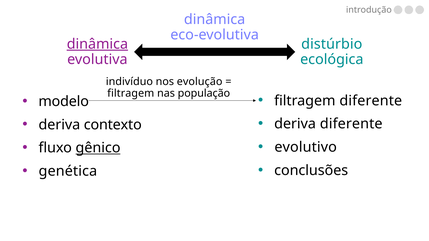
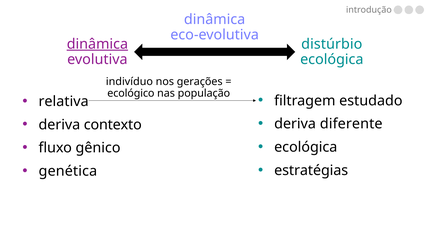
evolução: evolução -> gerações
filtragem at (131, 93): filtragem -> ecológico
filtragem diferente: diferente -> estudado
modelo: modelo -> relativa
evolutivo at (306, 147): evolutivo -> ecológica
gênico underline: present -> none
conclusões: conclusões -> estratégias
